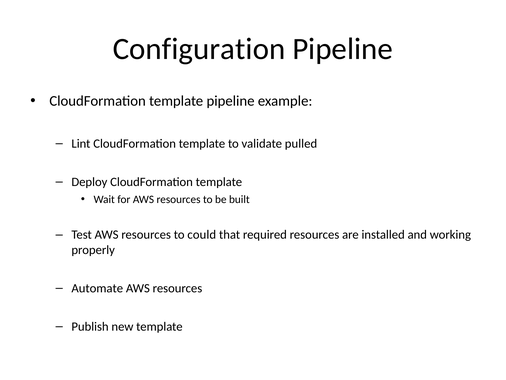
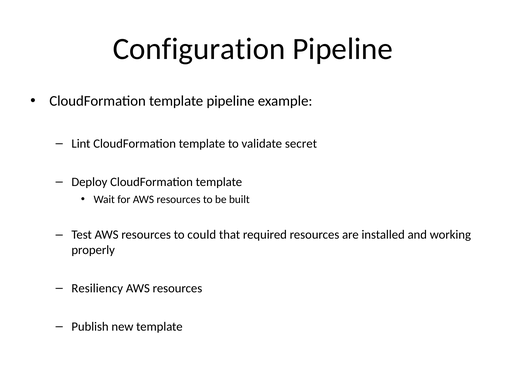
pulled: pulled -> secret
Automate: Automate -> Resiliency
